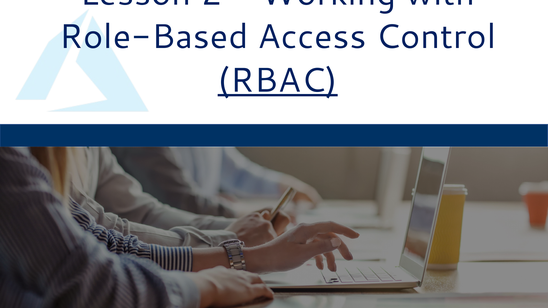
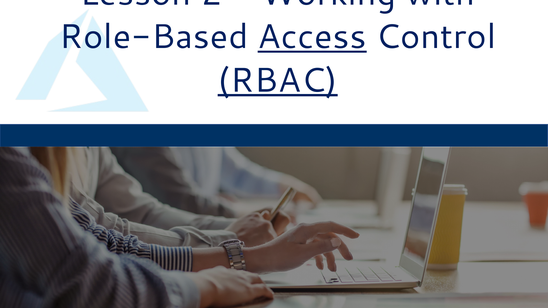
Access underline: none -> present
